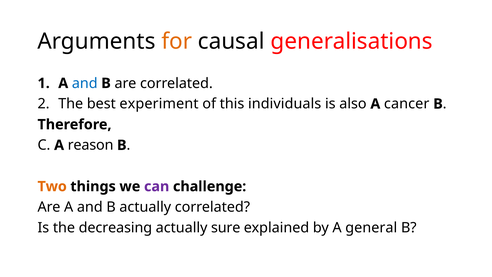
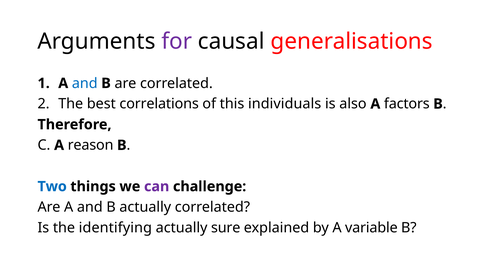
for colour: orange -> purple
experiment: experiment -> correlations
cancer: cancer -> factors
Two colour: orange -> blue
decreasing: decreasing -> identifying
general: general -> variable
